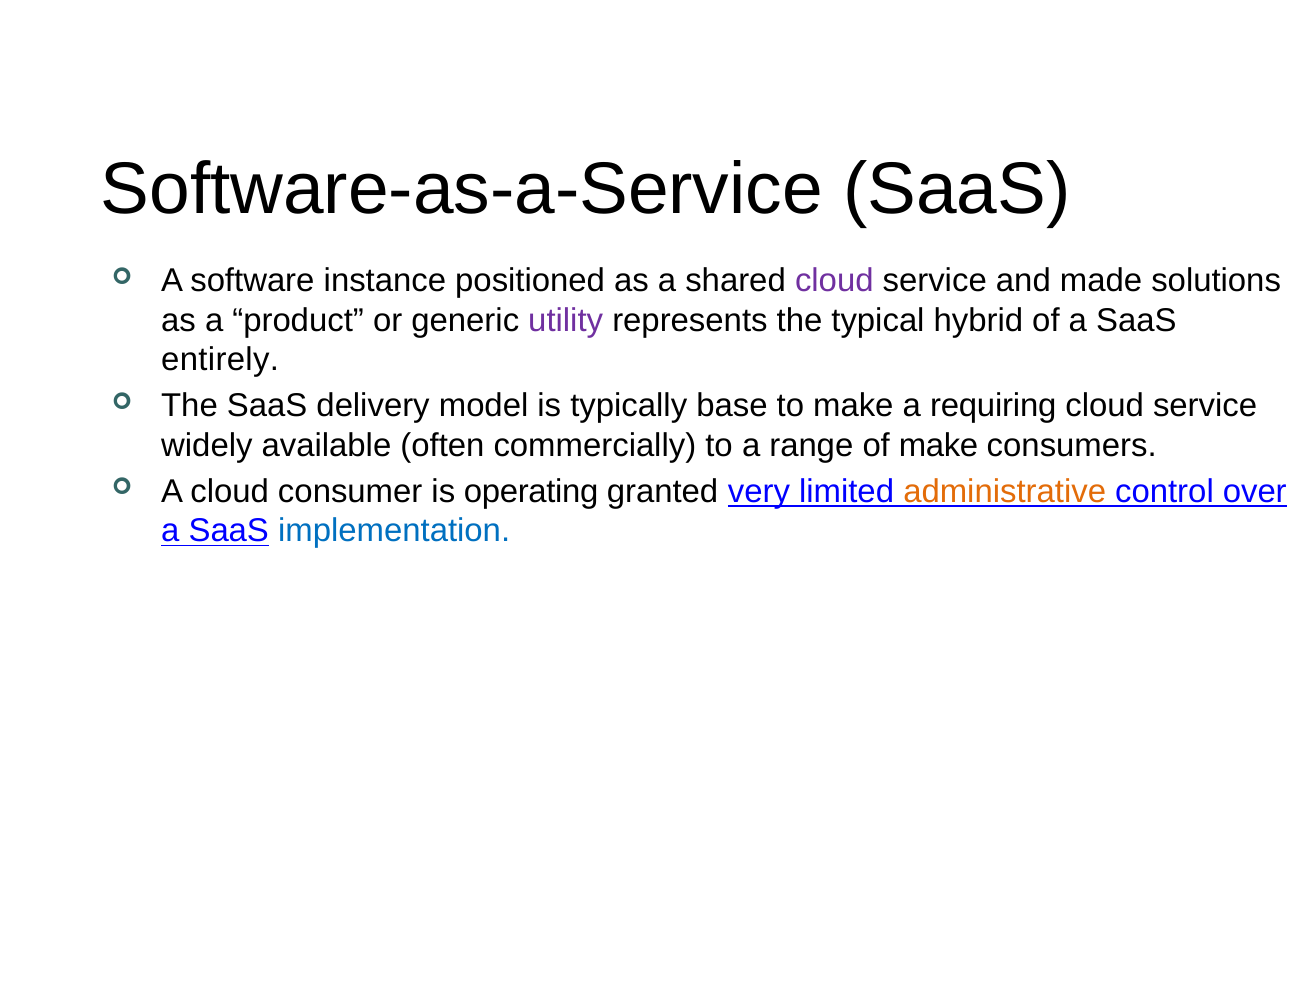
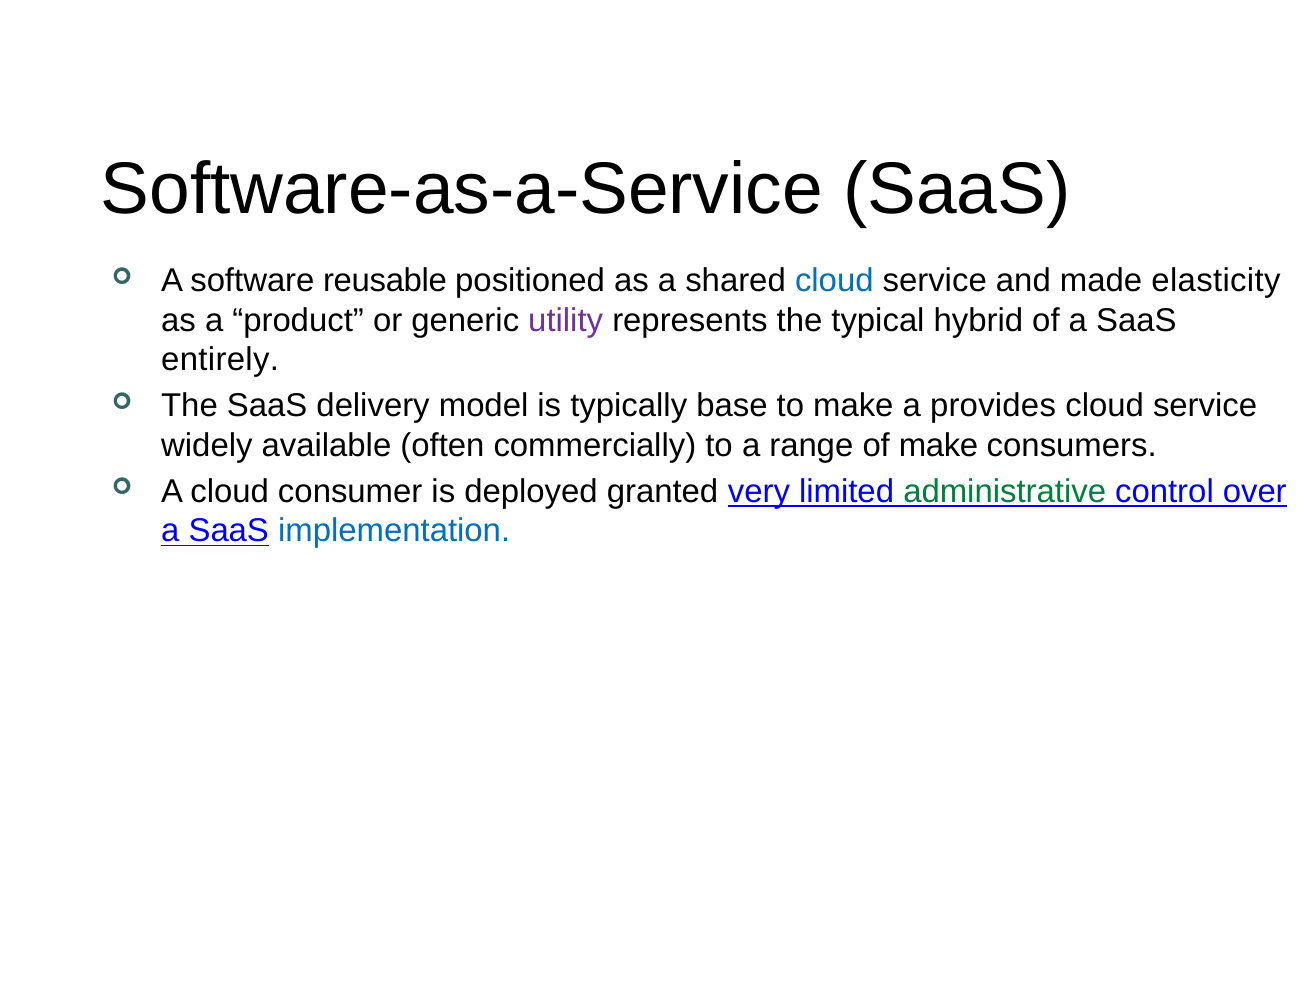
instance: instance -> reusable
cloud at (834, 281) colour: purple -> blue
solutions: solutions -> elasticity
requiring: requiring -> provides
operating: operating -> deployed
administrative colour: orange -> green
